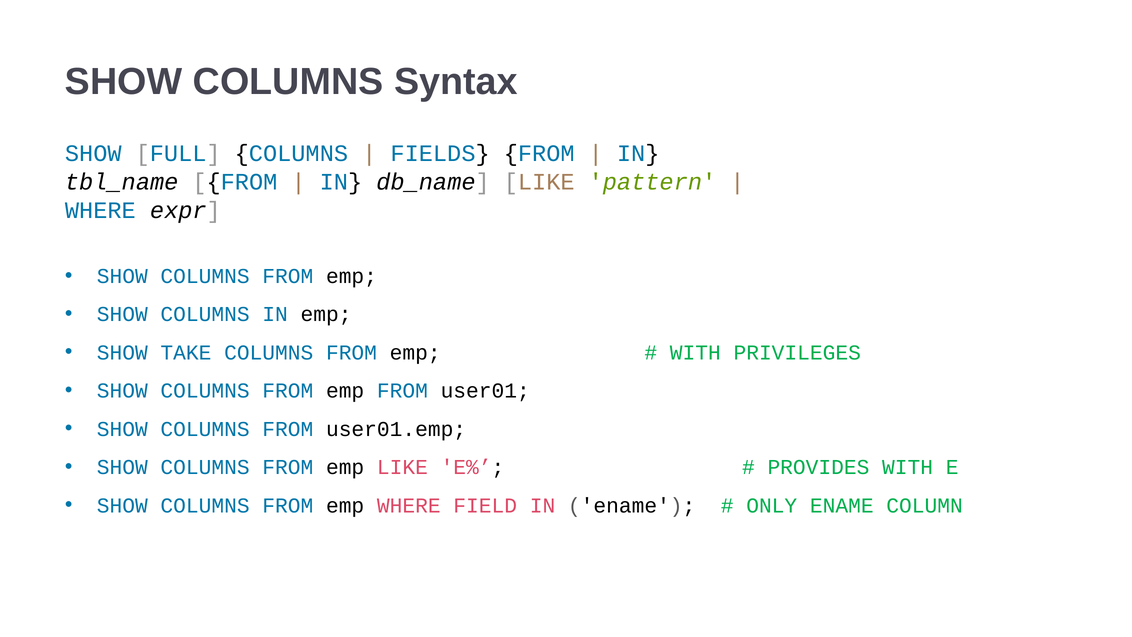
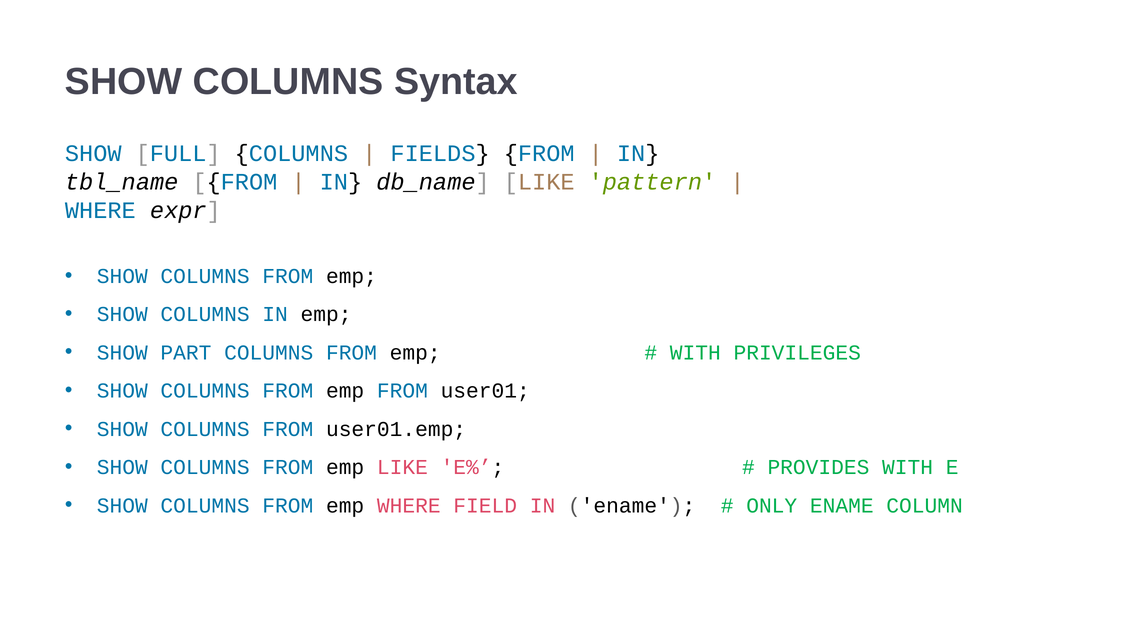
TAKE: TAKE -> PART
